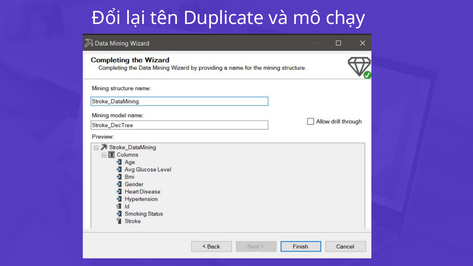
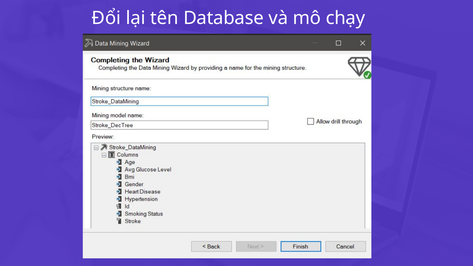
Duplicate: Duplicate -> Database
